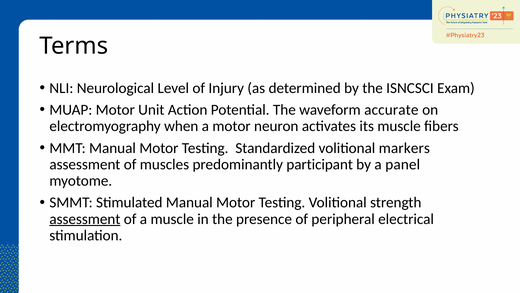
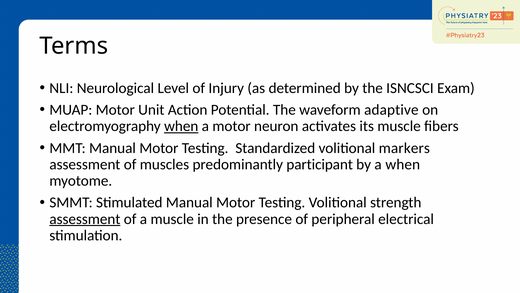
accurate: accurate -> adaptive
when at (181, 126) underline: none -> present
a panel: panel -> when
